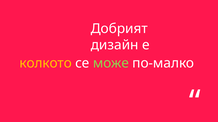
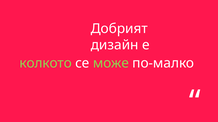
колкото colour: yellow -> light green
